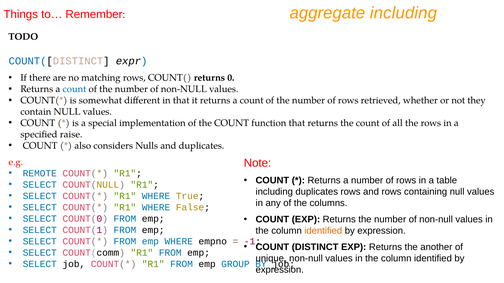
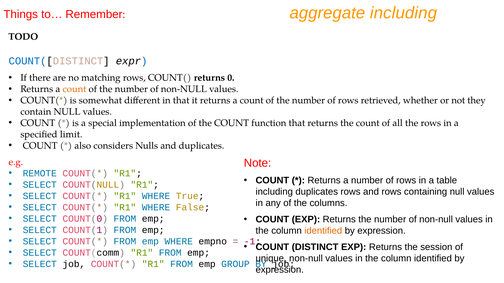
count at (74, 89) colour: blue -> orange
raise: raise -> limit
another: another -> session
